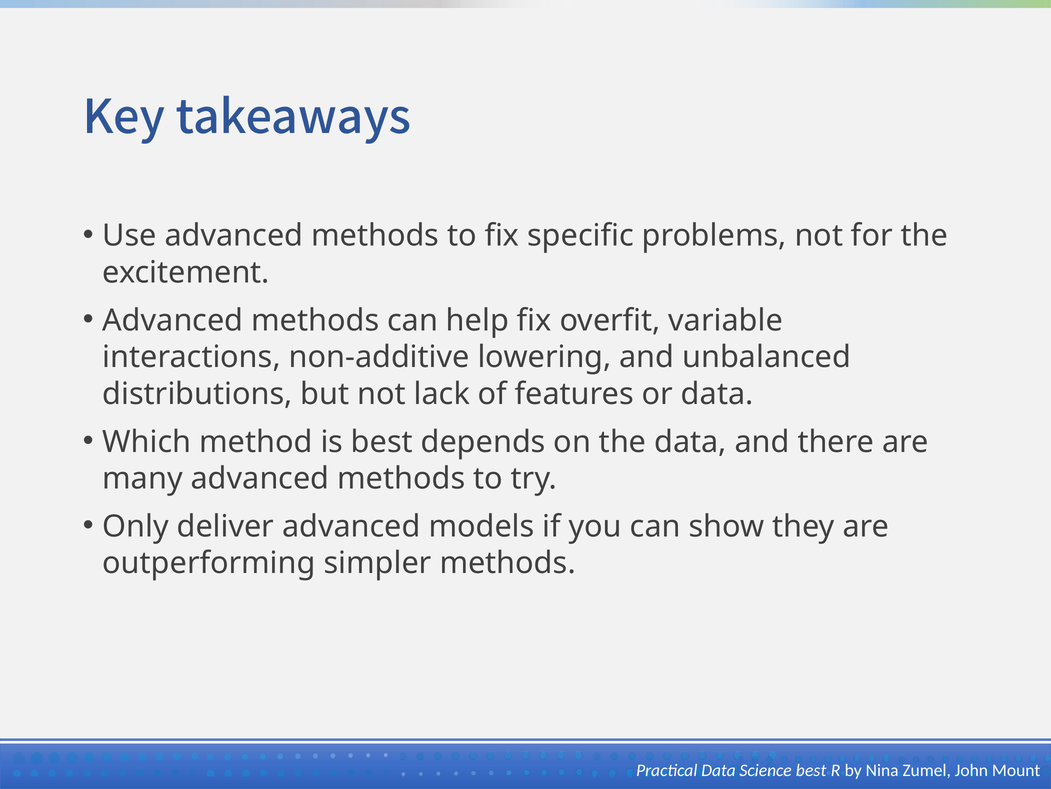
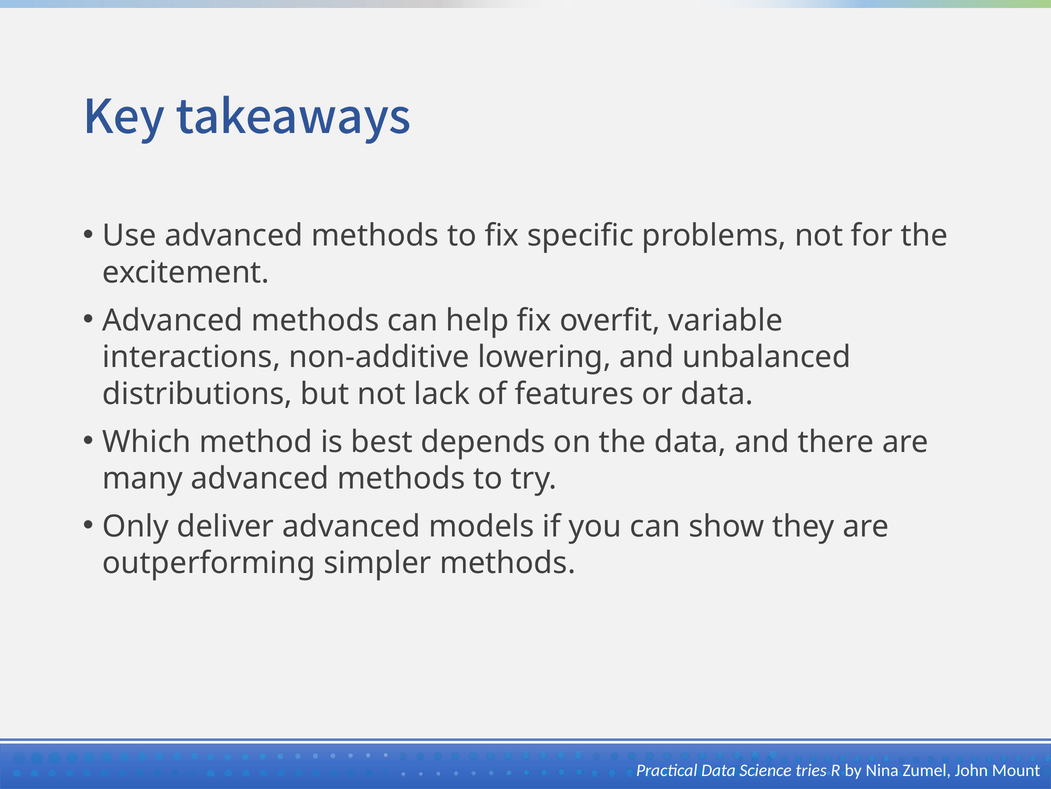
Science best: best -> tries
